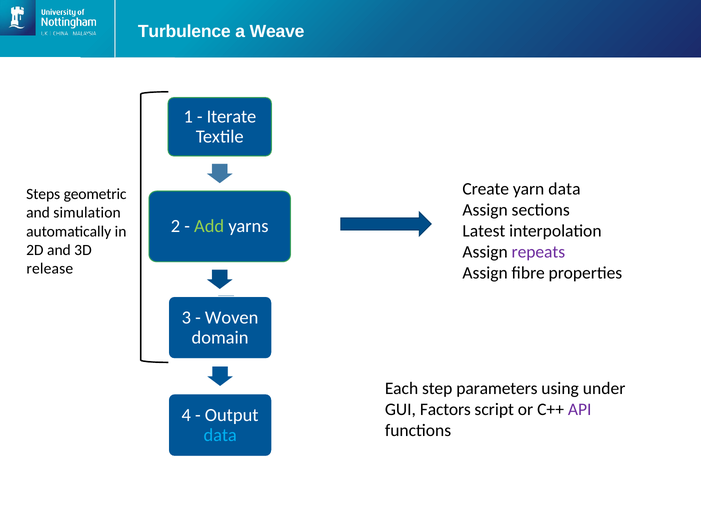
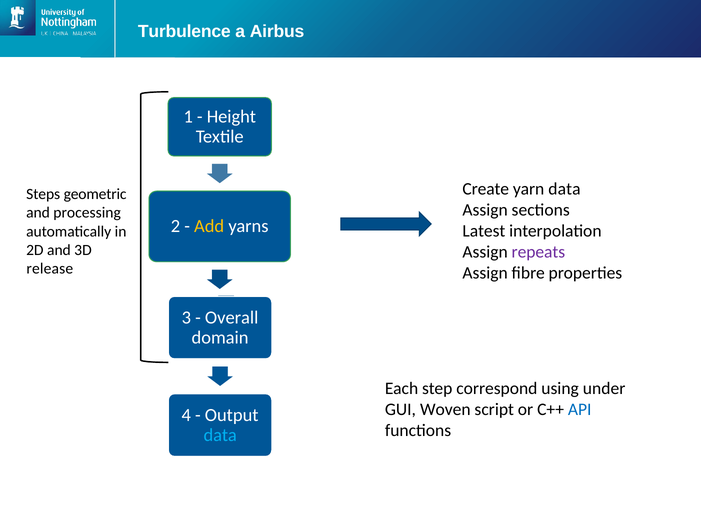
Weave: Weave -> Airbus
Iterate: Iterate -> Height
simulation: simulation -> processing
Add colour: light green -> yellow
Woven: Woven -> Overall
parameters: parameters -> correspond
Factors: Factors -> Woven
API colour: purple -> blue
